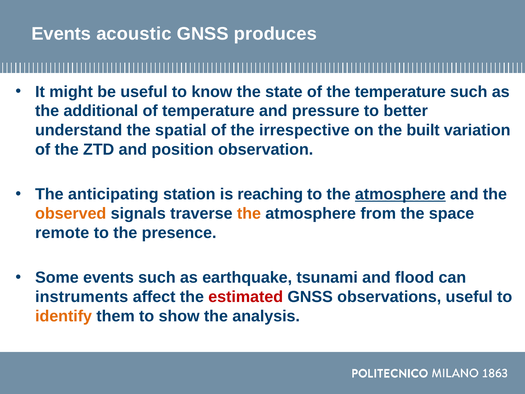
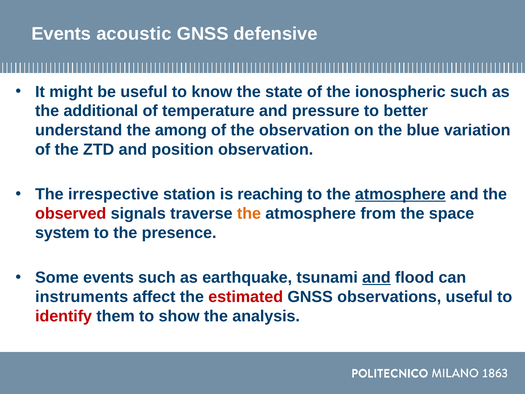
produces: produces -> defensive
the temperature: temperature -> ionospheric
spatial: spatial -> among
the irrespective: irrespective -> observation
built: built -> blue
anticipating: anticipating -> irrespective
observed colour: orange -> red
remote: remote -> system
and at (376, 277) underline: none -> present
identify colour: orange -> red
